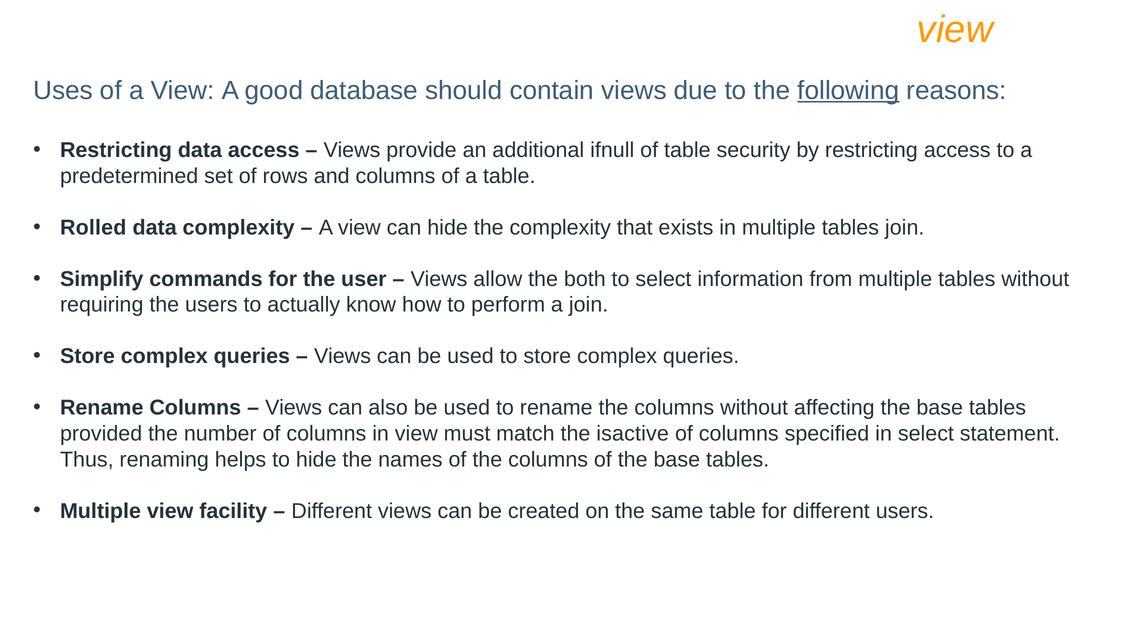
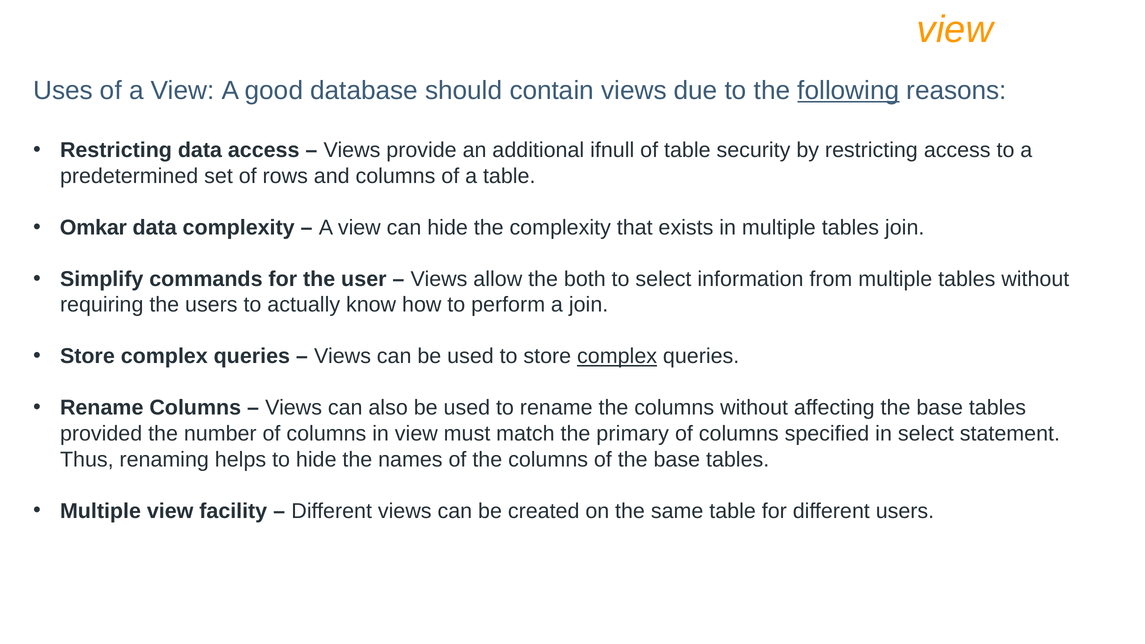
Rolled: Rolled -> Omkar
complex at (617, 356) underline: none -> present
isactive: isactive -> primary
